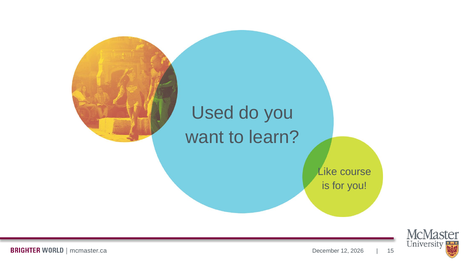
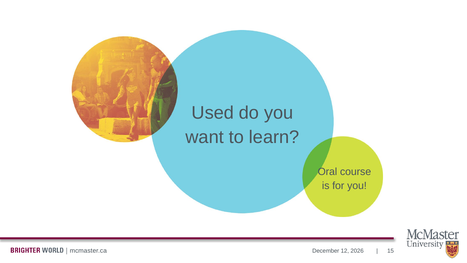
Like: Like -> Oral
